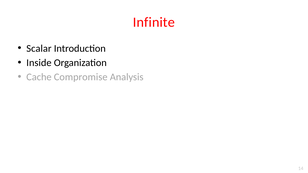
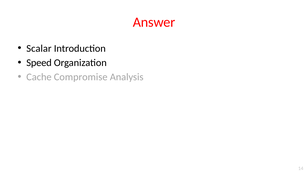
Infinite: Infinite -> Answer
Inside: Inside -> Speed
